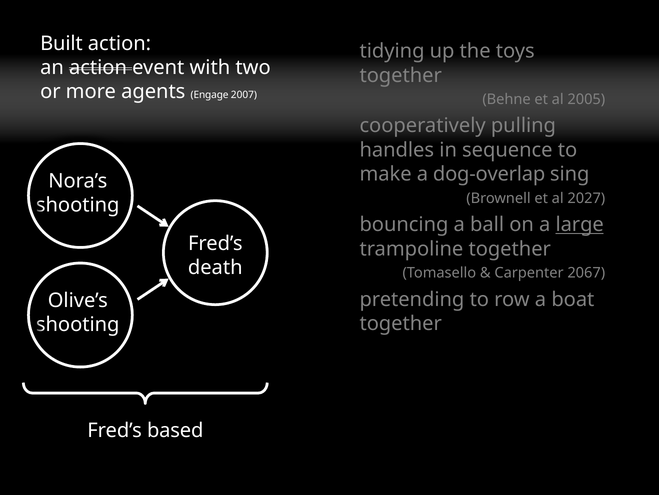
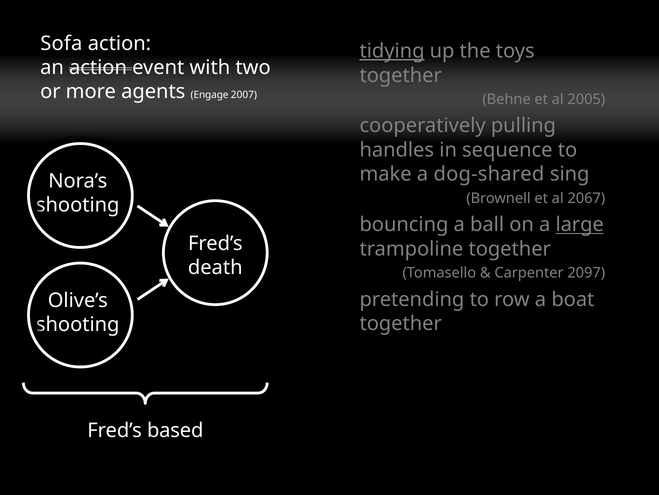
Built: Built -> Sofa
tidying underline: none -> present
dog-overlap: dog-overlap -> dog-shared
2027: 2027 -> 2067
2067: 2067 -> 2097
